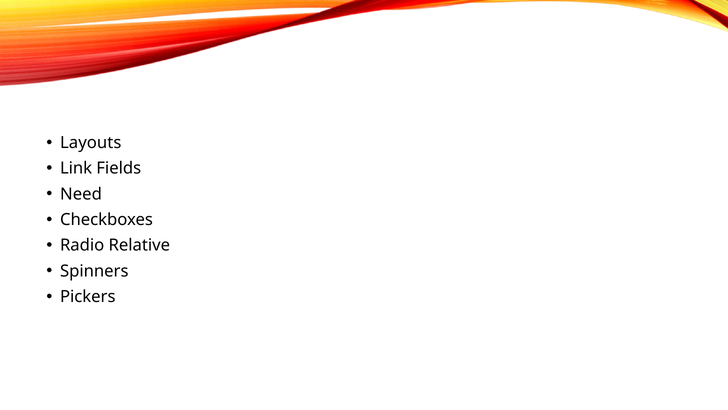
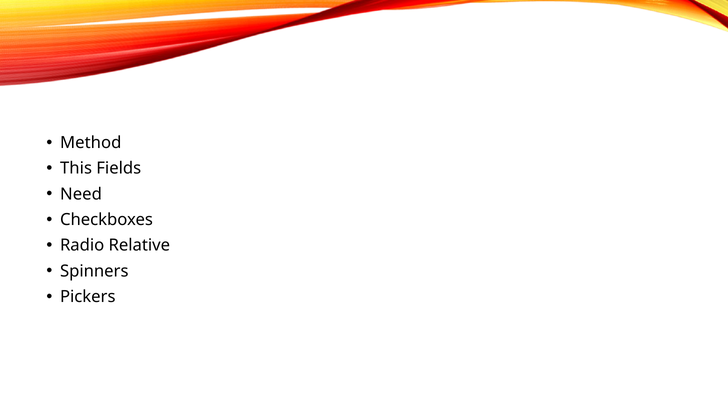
Layouts: Layouts -> Method
Link: Link -> This
